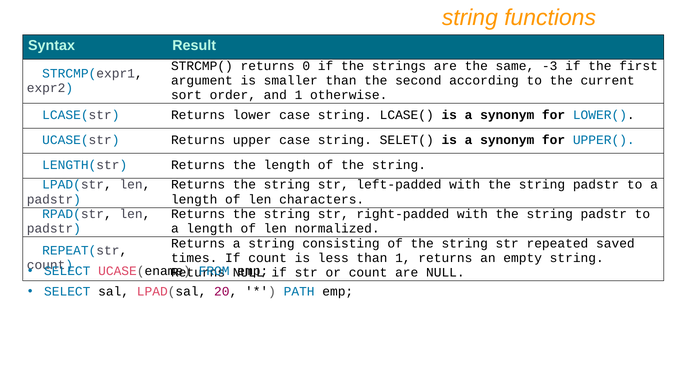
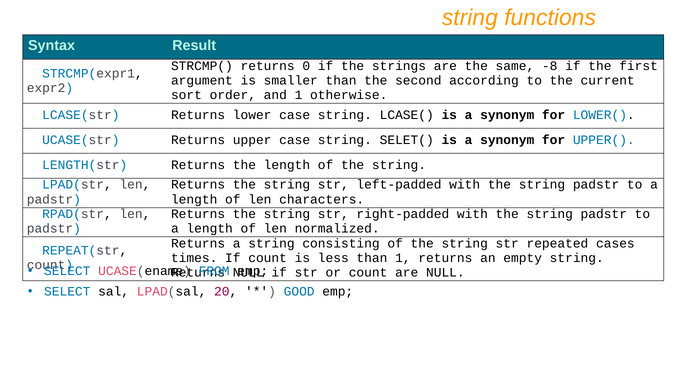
-3: -3 -> -8
saved: saved -> cases
PATH: PATH -> GOOD
